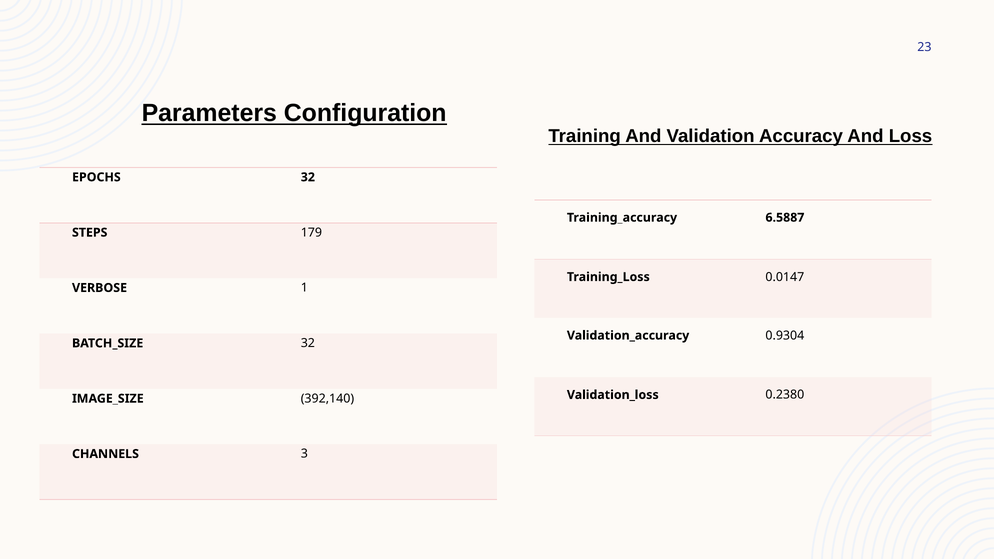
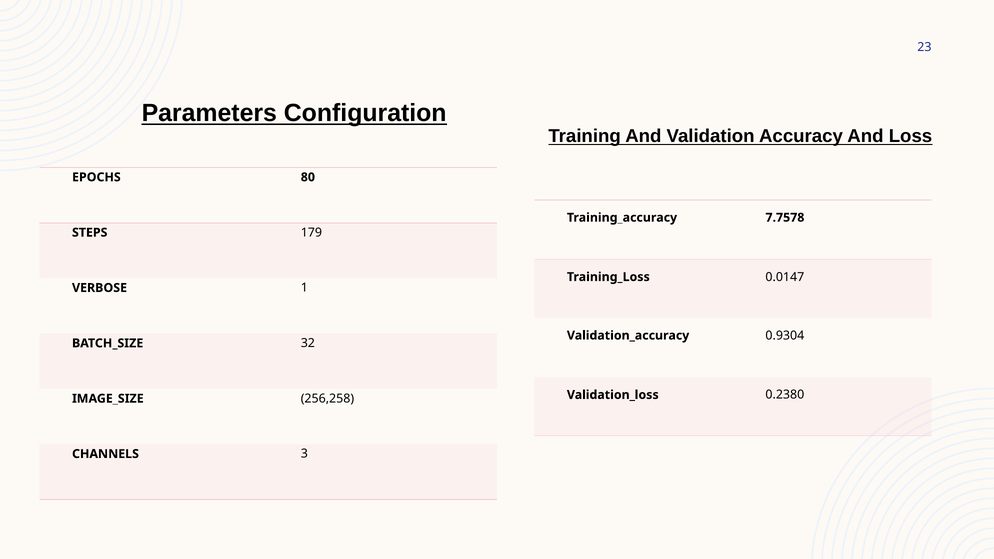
EPOCHS 32: 32 -> 80
6.5887: 6.5887 -> 7.7578
392,140: 392,140 -> 256,258
